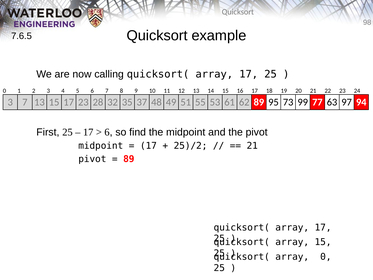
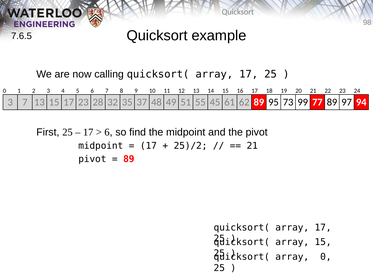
53: 53 -> 45
77 63: 63 -> 89
